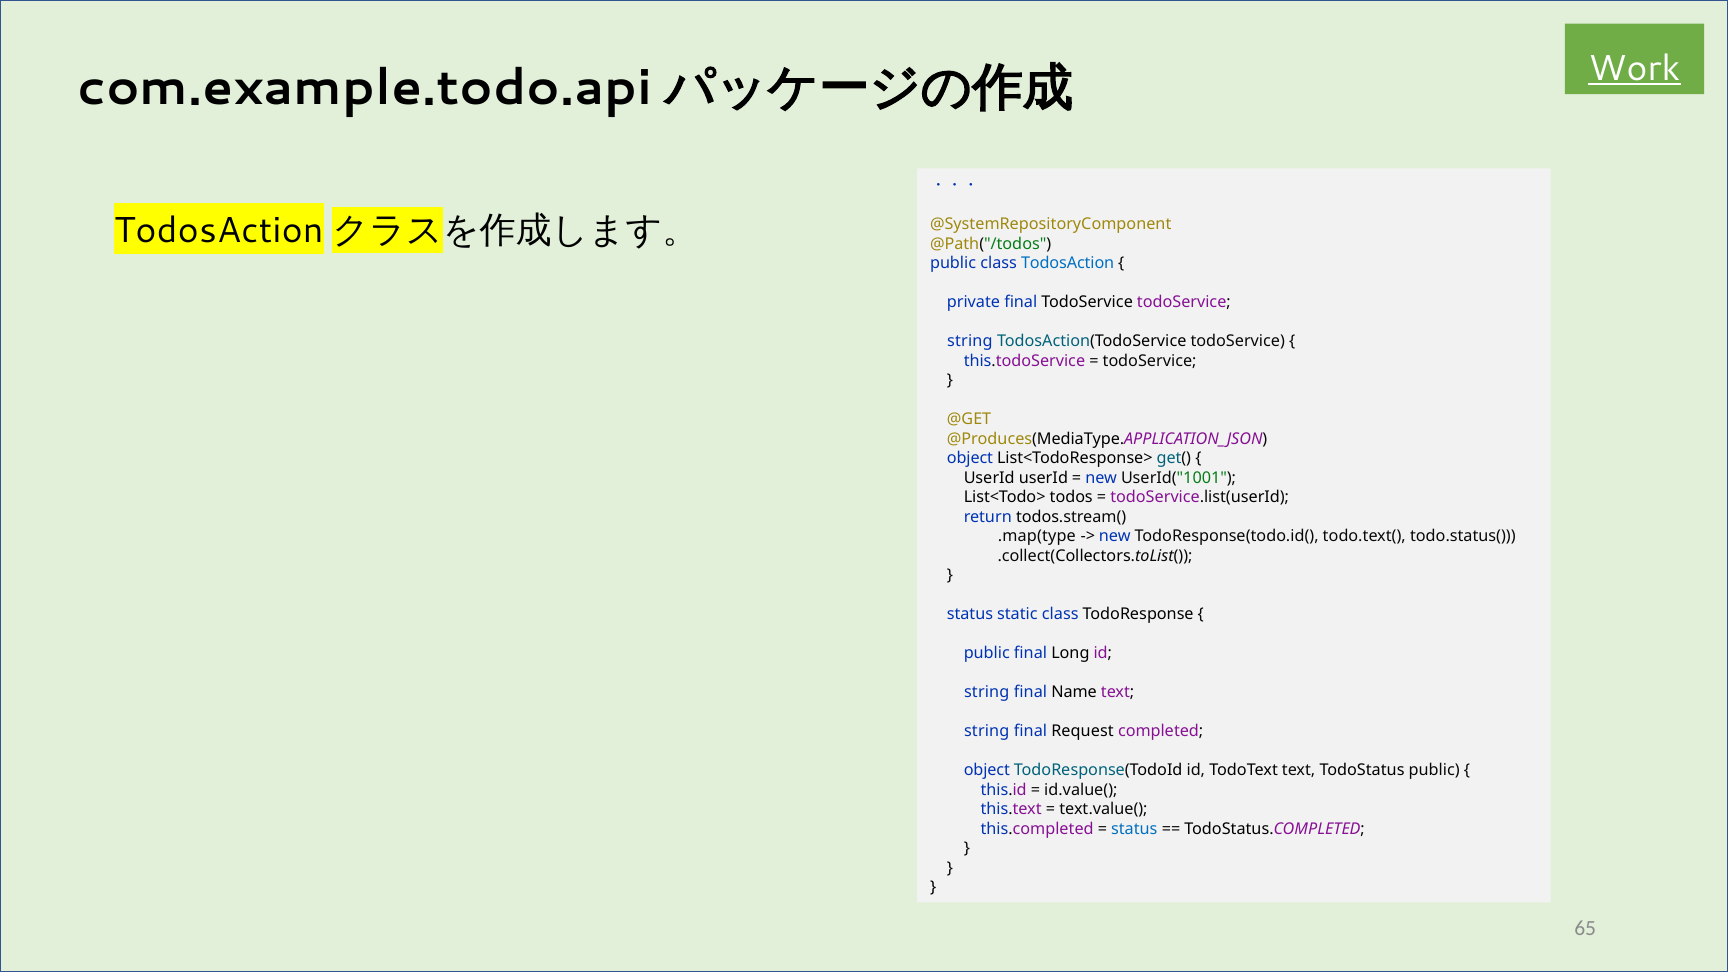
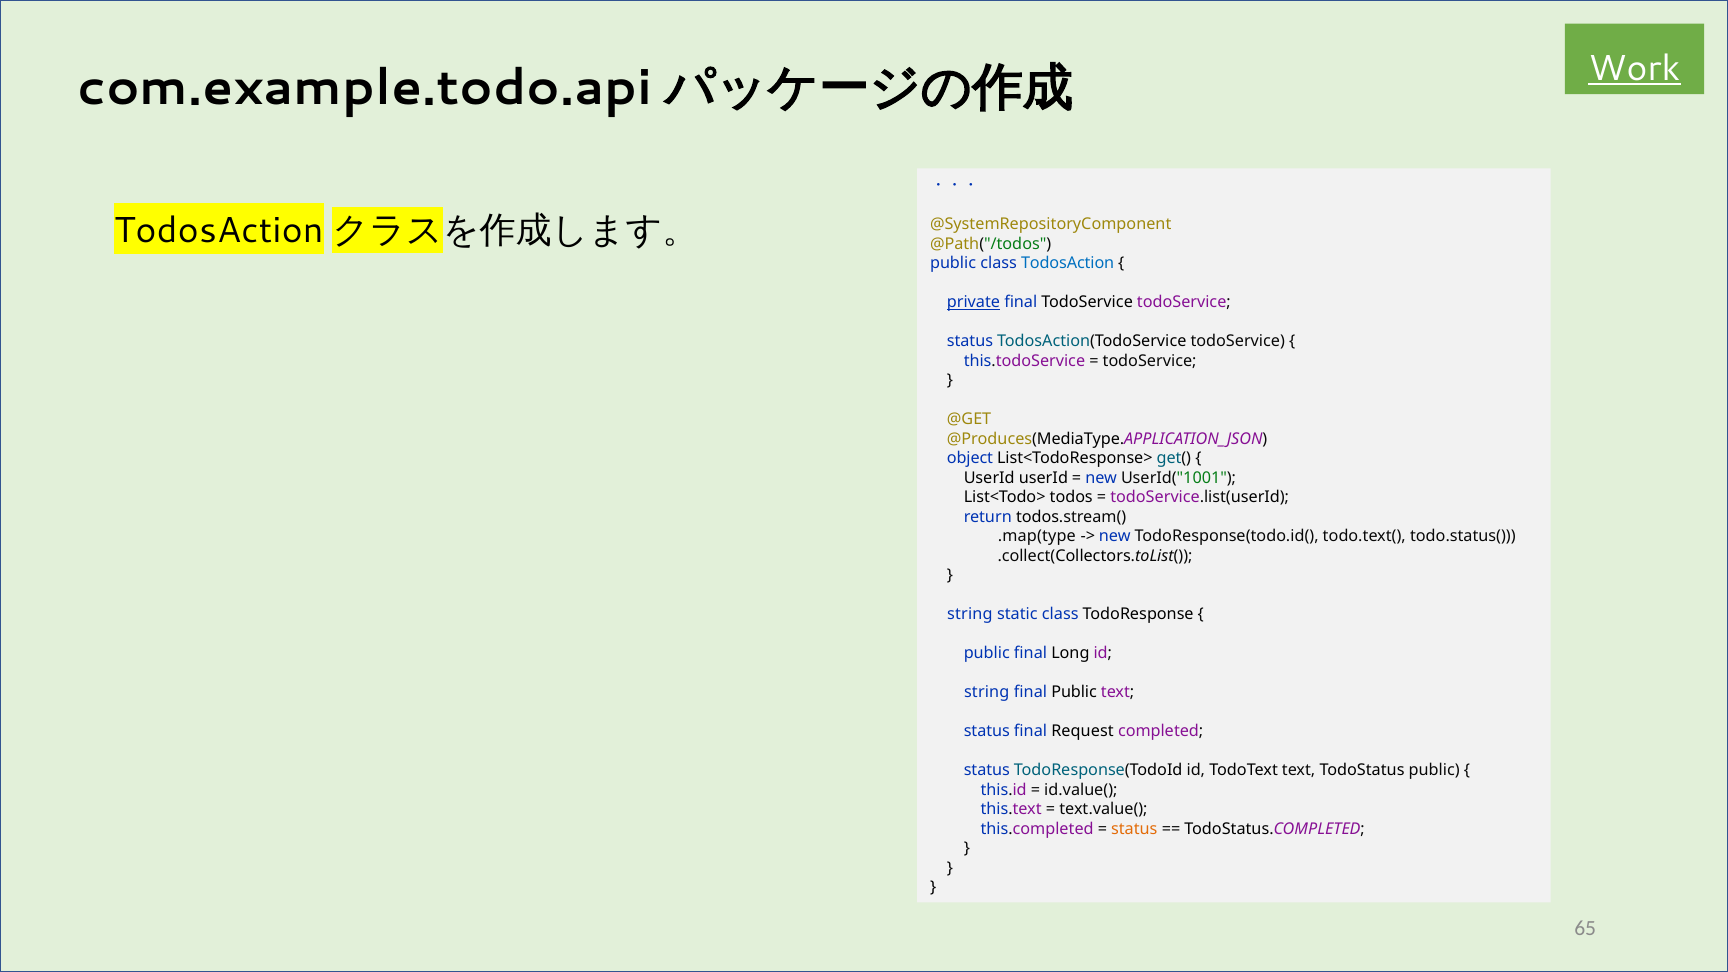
private underline: none -> present
string at (970, 342): string -> status
status at (970, 614): status -> string
final Name: Name -> Public
string at (987, 731): string -> status
object at (987, 770): object -> status
status at (1134, 829) colour: blue -> orange
